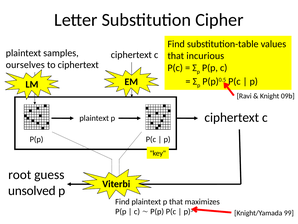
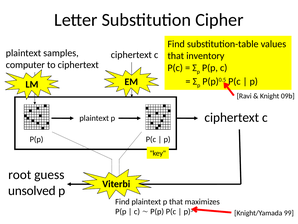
incurious: incurious -> inventory
ourselves: ourselves -> computer
